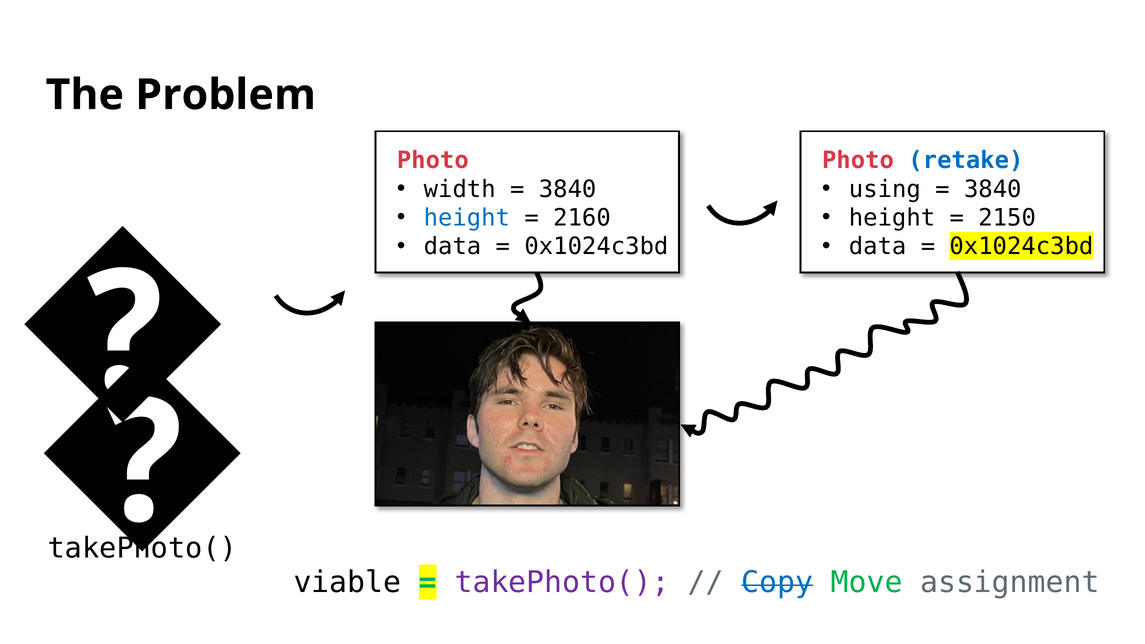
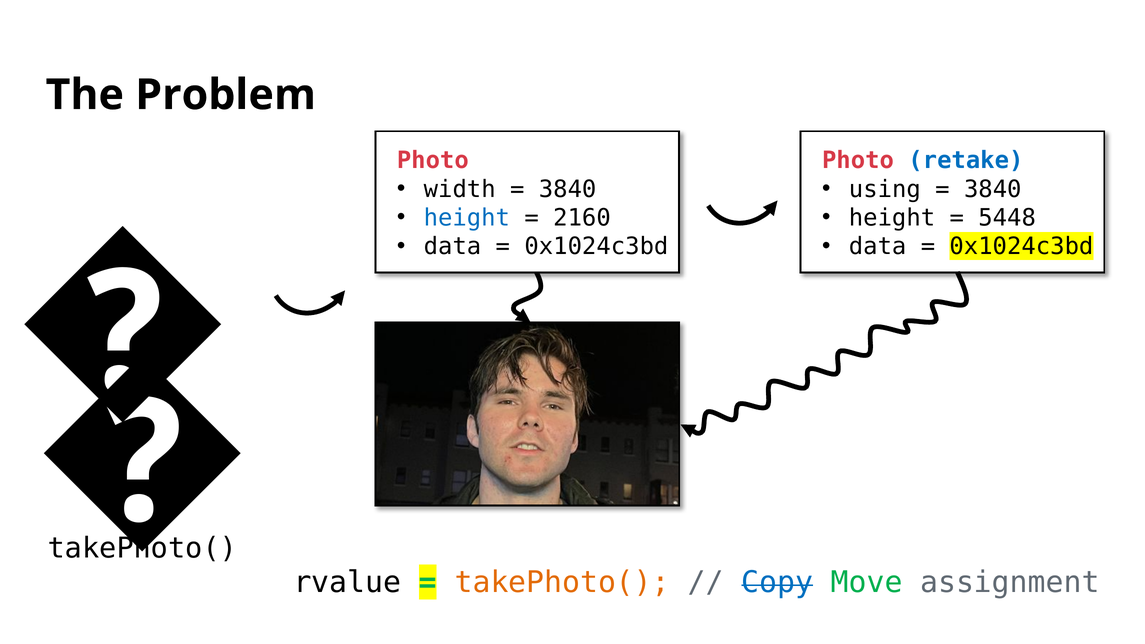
2150: 2150 -> 5448
viable: viable -> rvalue
takePhoto( at (562, 583) colour: purple -> orange
